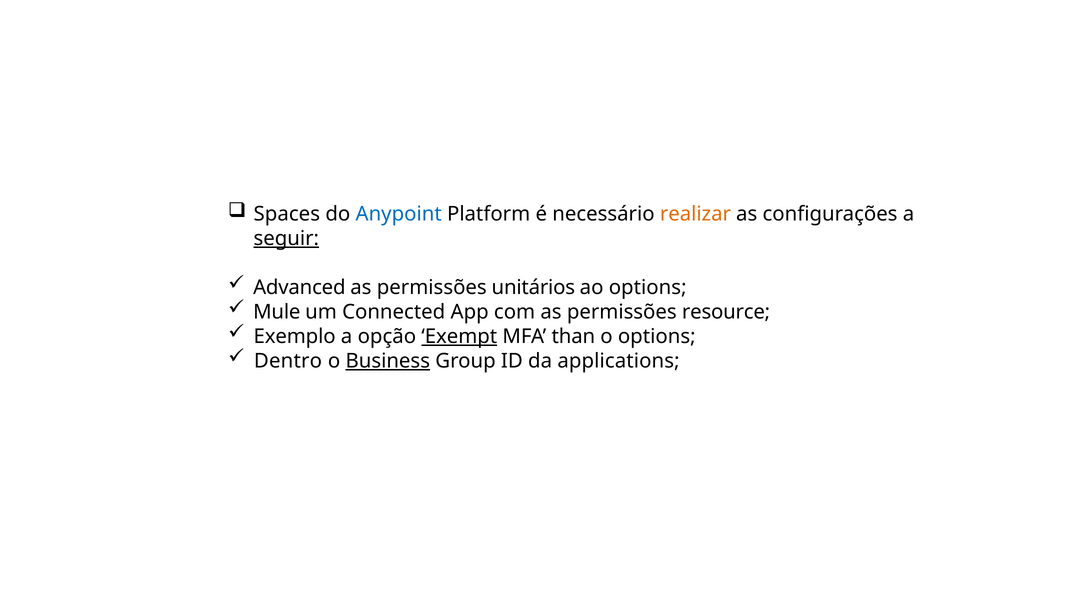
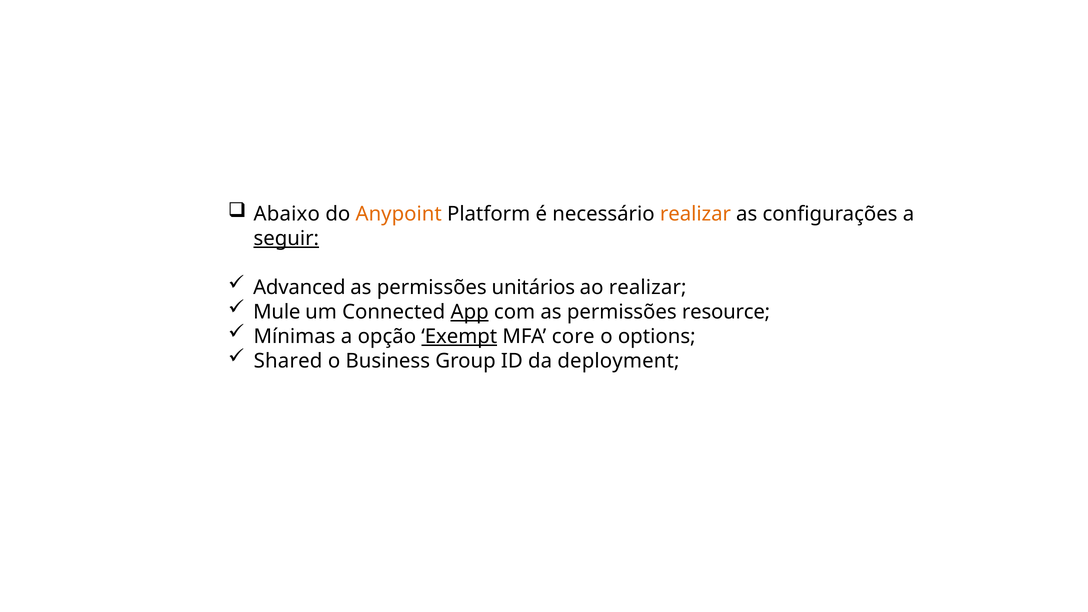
Spaces: Spaces -> Abaixo
Anypoint colour: blue -> orange
ao options: options -> realizar
App underline: none -> present
Exemplo: Exemplo -> Mínimas
than: than -> core
Dentro: Dentro -> Shared
Business underline: present -> none
applications: applications -> deployment
